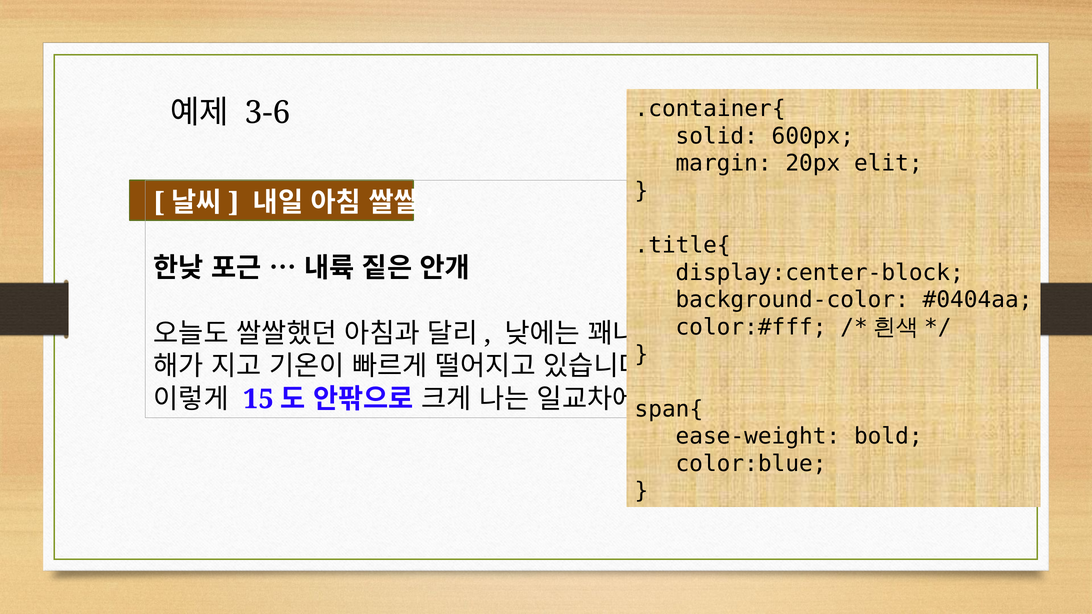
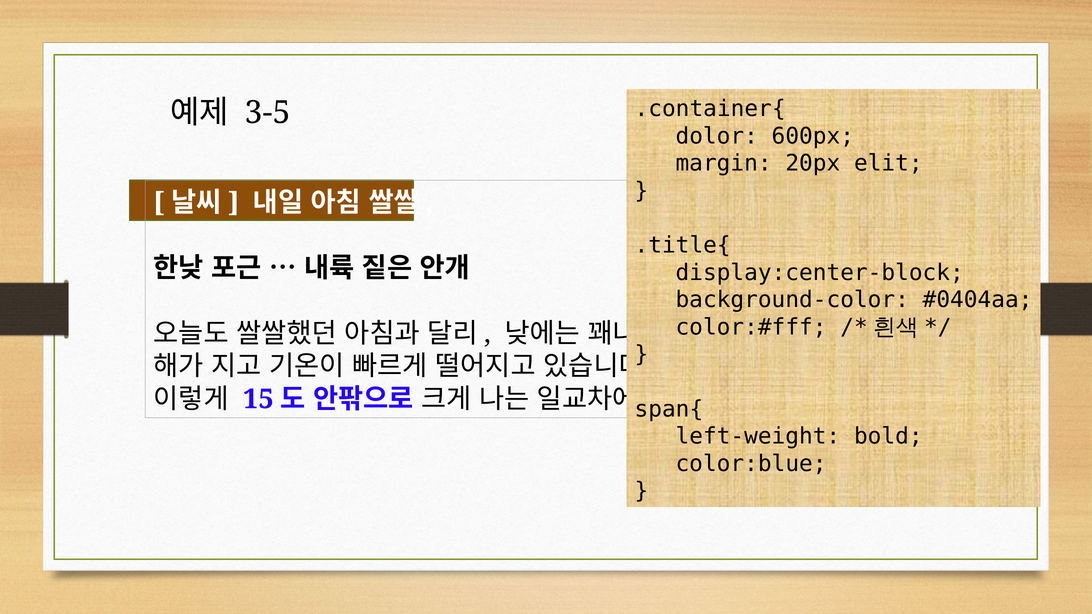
3-6: 3-6 -> 3-5
solid: solid -> dolor
ease-weight: ease-weight -> left-weight
